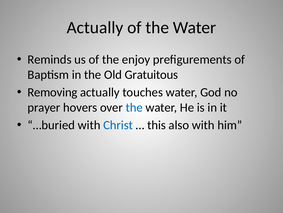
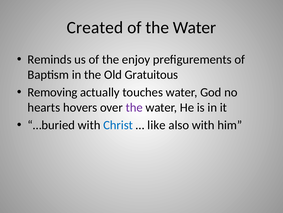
Actually at (95, 27): Actually -> Created
prayer: prayer -> hearts
the at (134, 107) colour: blue -> purple
this: this -> like
